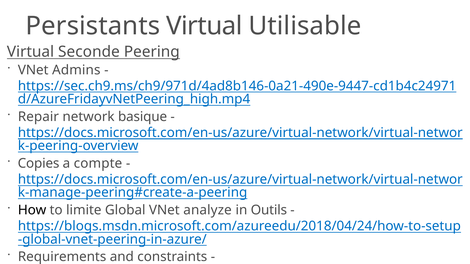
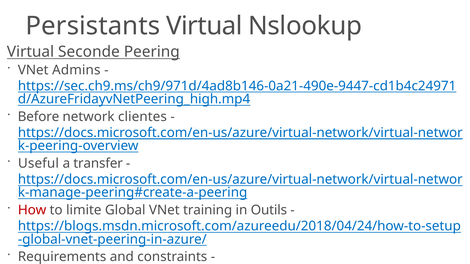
Utilisable: Utilisable -> Nslookup
Repair: Repair -> Before
basique: basique -> clientes
Copies: Copies -> Useful
compte: compte -> transfer
How colour: black -> red
analyze: analyze -> training
